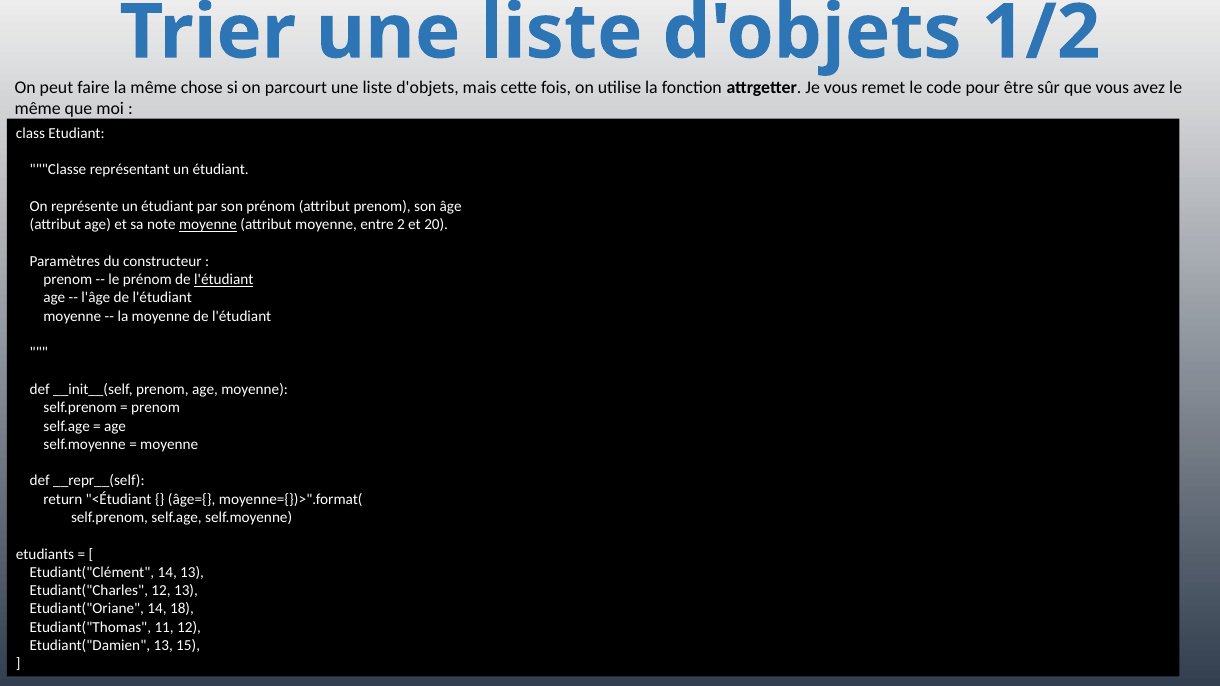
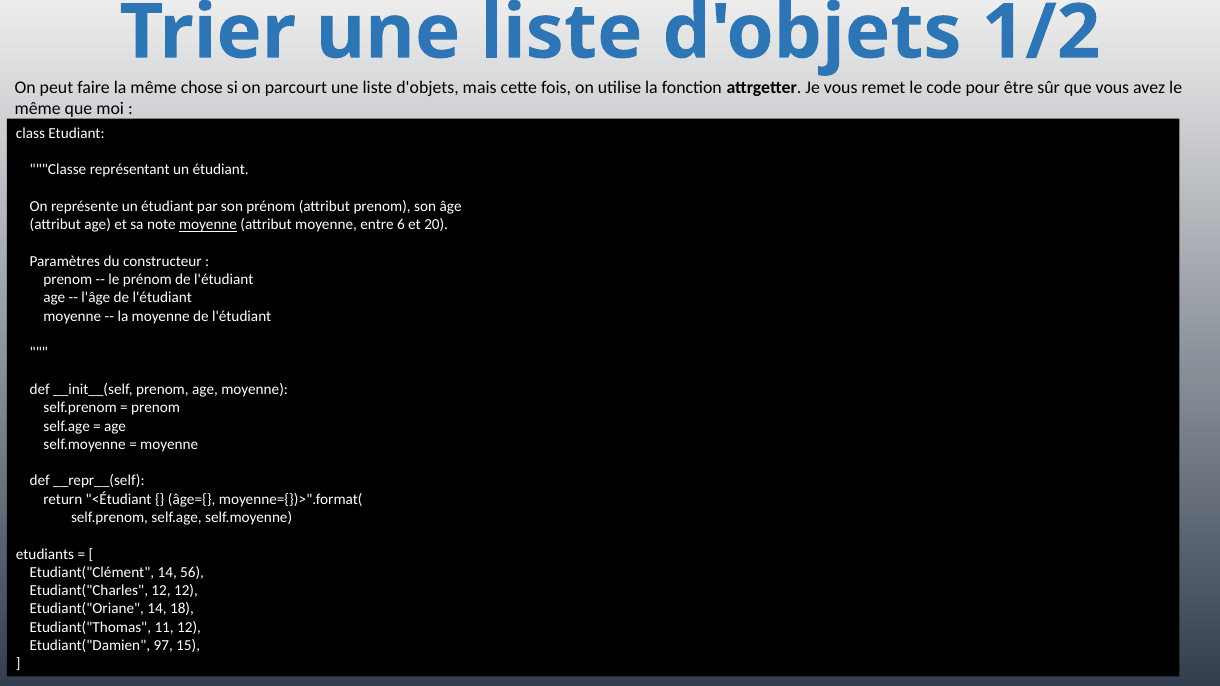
2: 2 -> 6
l'étudiant at (224, 280) underline: present -> none
14 13: 13 -> 56
12 13: 13 -> 12
Etudiant("Damien 13: 13 -> 97
